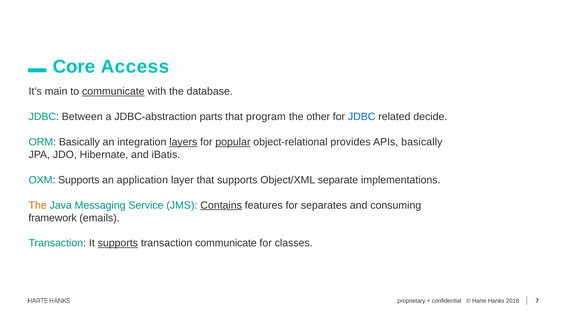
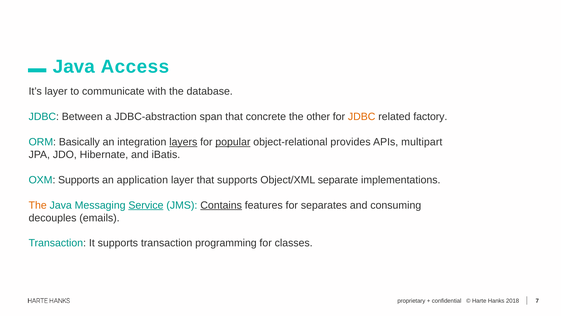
Core at (74, 66): Core -> Java
It’s main: main -> layer
communicate at (113, 91) underline: present -> none
parts: parts -> span
program: program -> concrete
JDBC at (362, 117) colour: blue -> orange
decide: decide -> factory
APIs basically: basically -> multipart
Service underline: none -> present
framework: framework -> decouples
supports at (118, 243) underline: present -> none
transaction communicate: communicate -> programming
